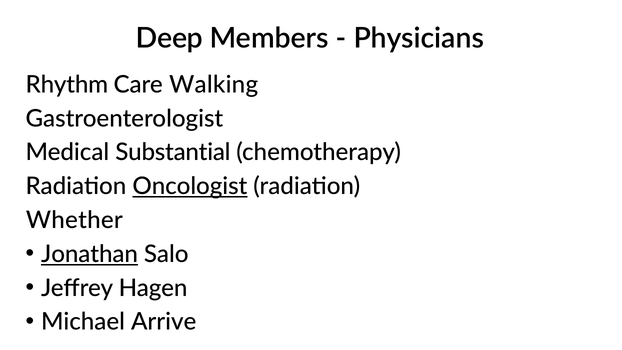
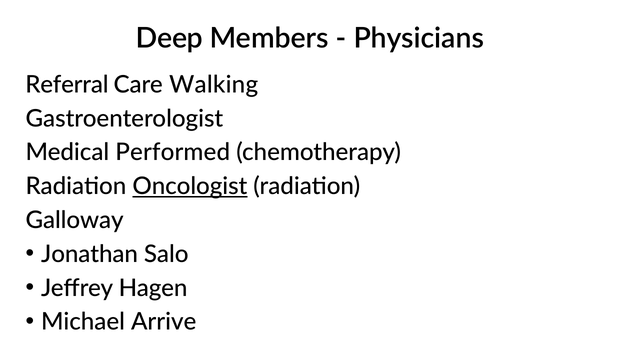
Rhythm: Rhythm -> Referral
Substantial: Substantial -> Performed
Whether: Whether -> Galloway
Jonathan underline: present -> none
